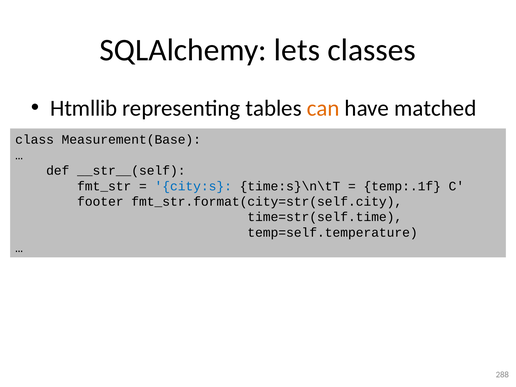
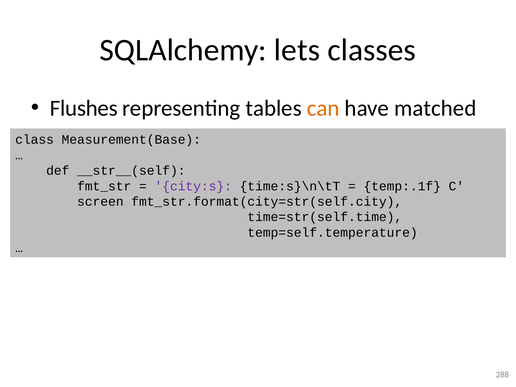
Htmllib: Htmllib -> Flushes
city:s colour: blue -> purple
footer: footer -> screen
